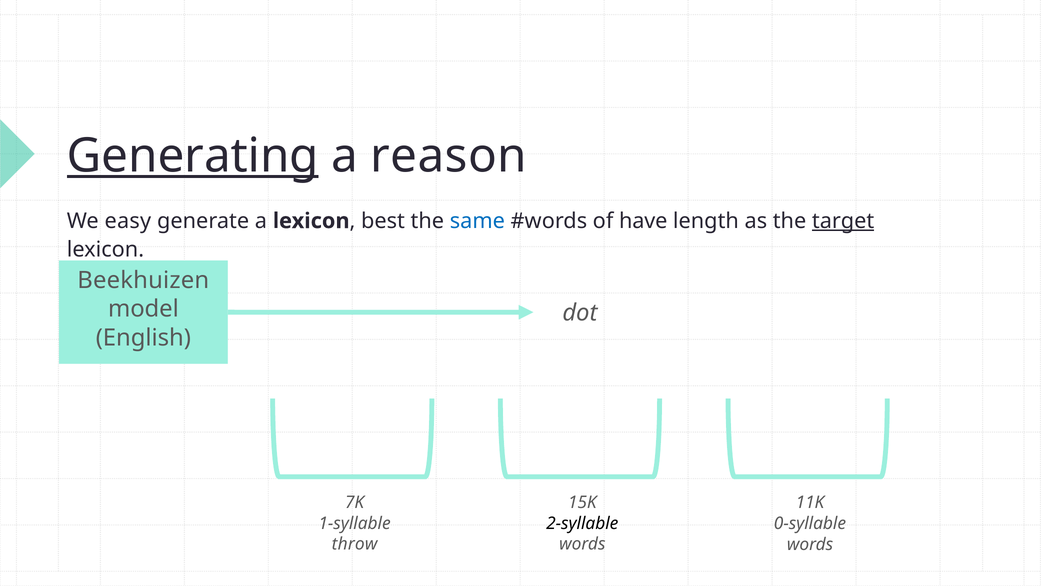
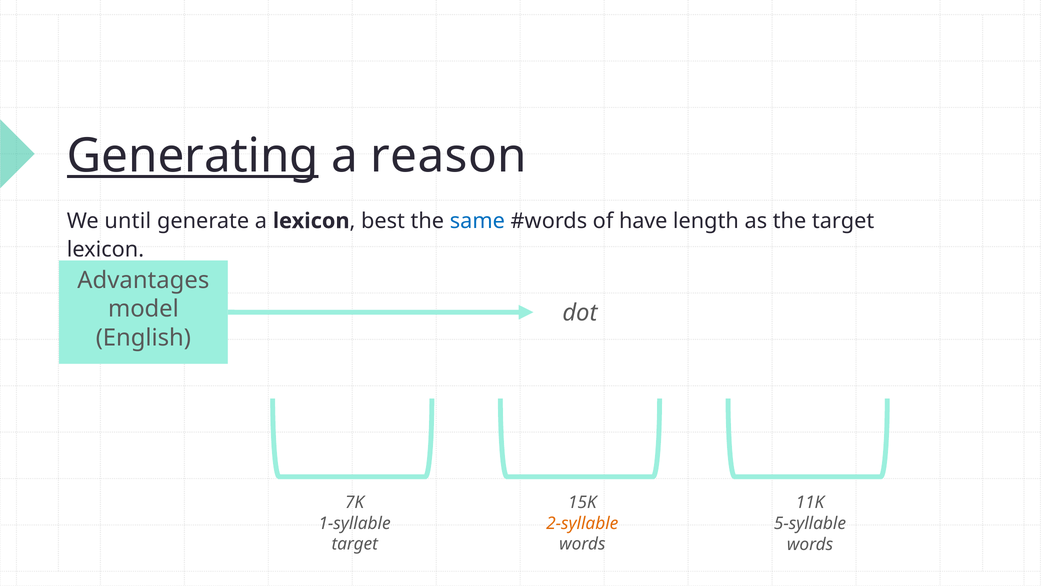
easy: easy -> until
target at (843, 221) underline: present -> none
Beekhuizen: Beekhuizen -> Advantages
2-syllable colour: black -> orange
0-syllable: 0-syllable -> 5-syllable
throw at (355, 544): throw -> target
